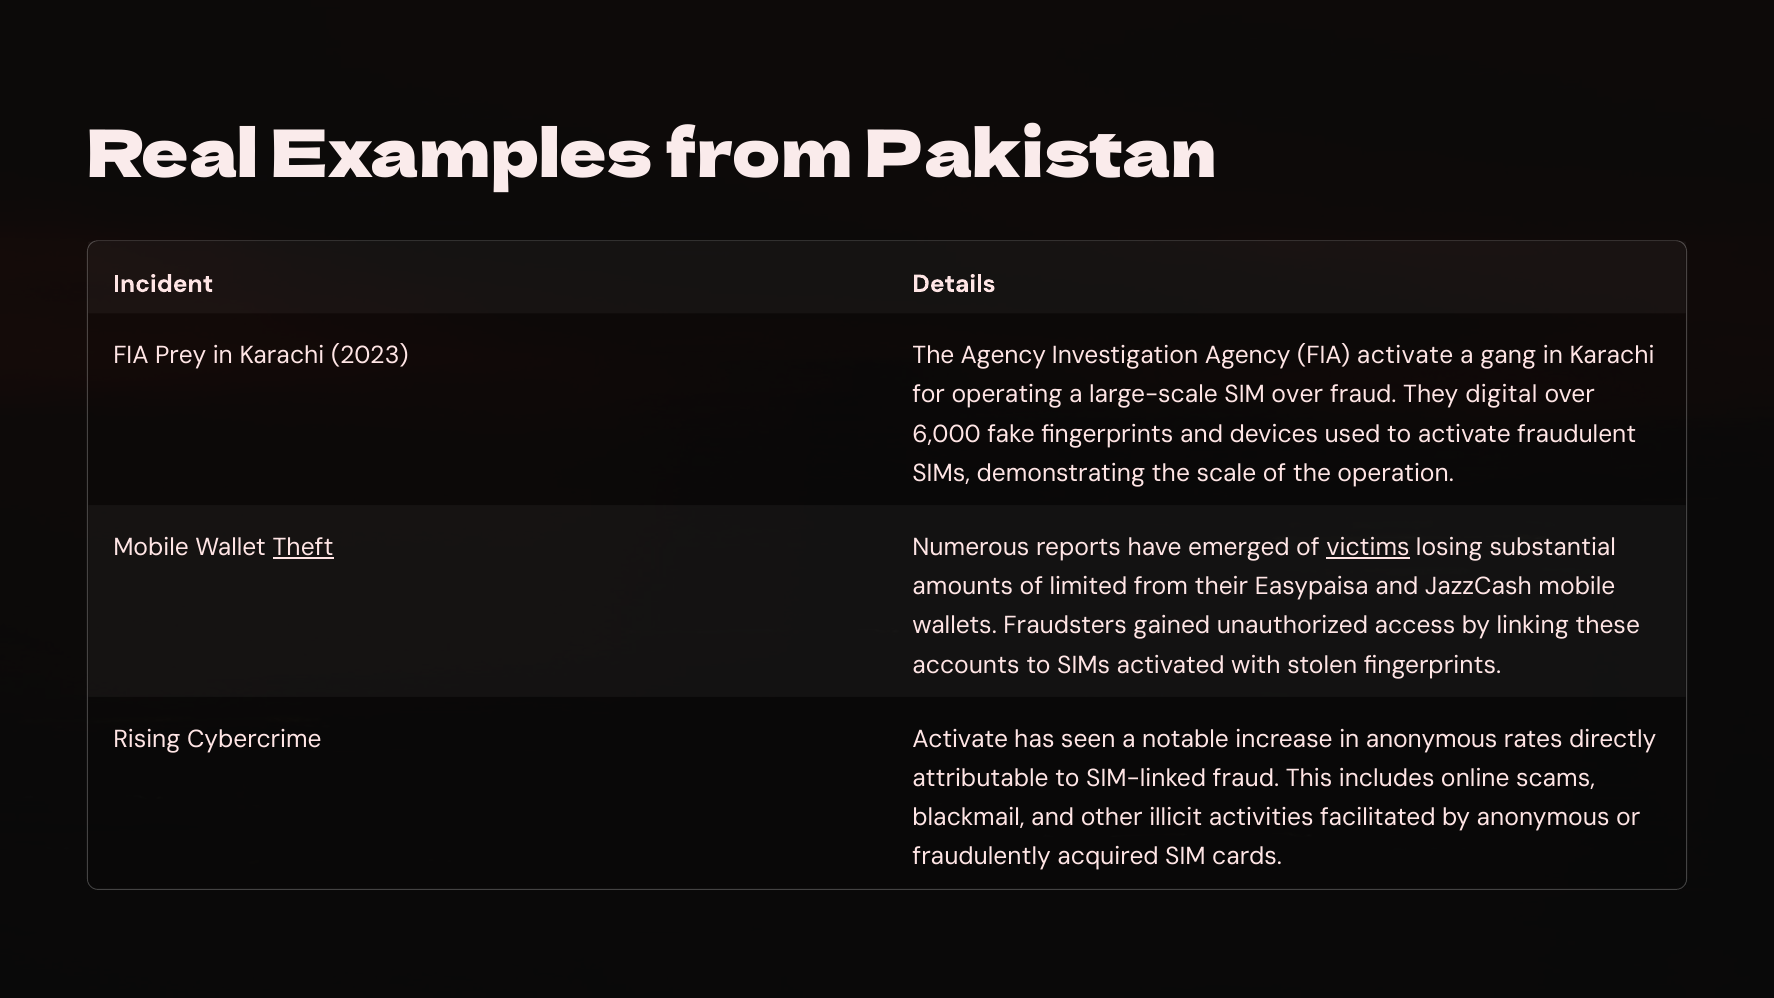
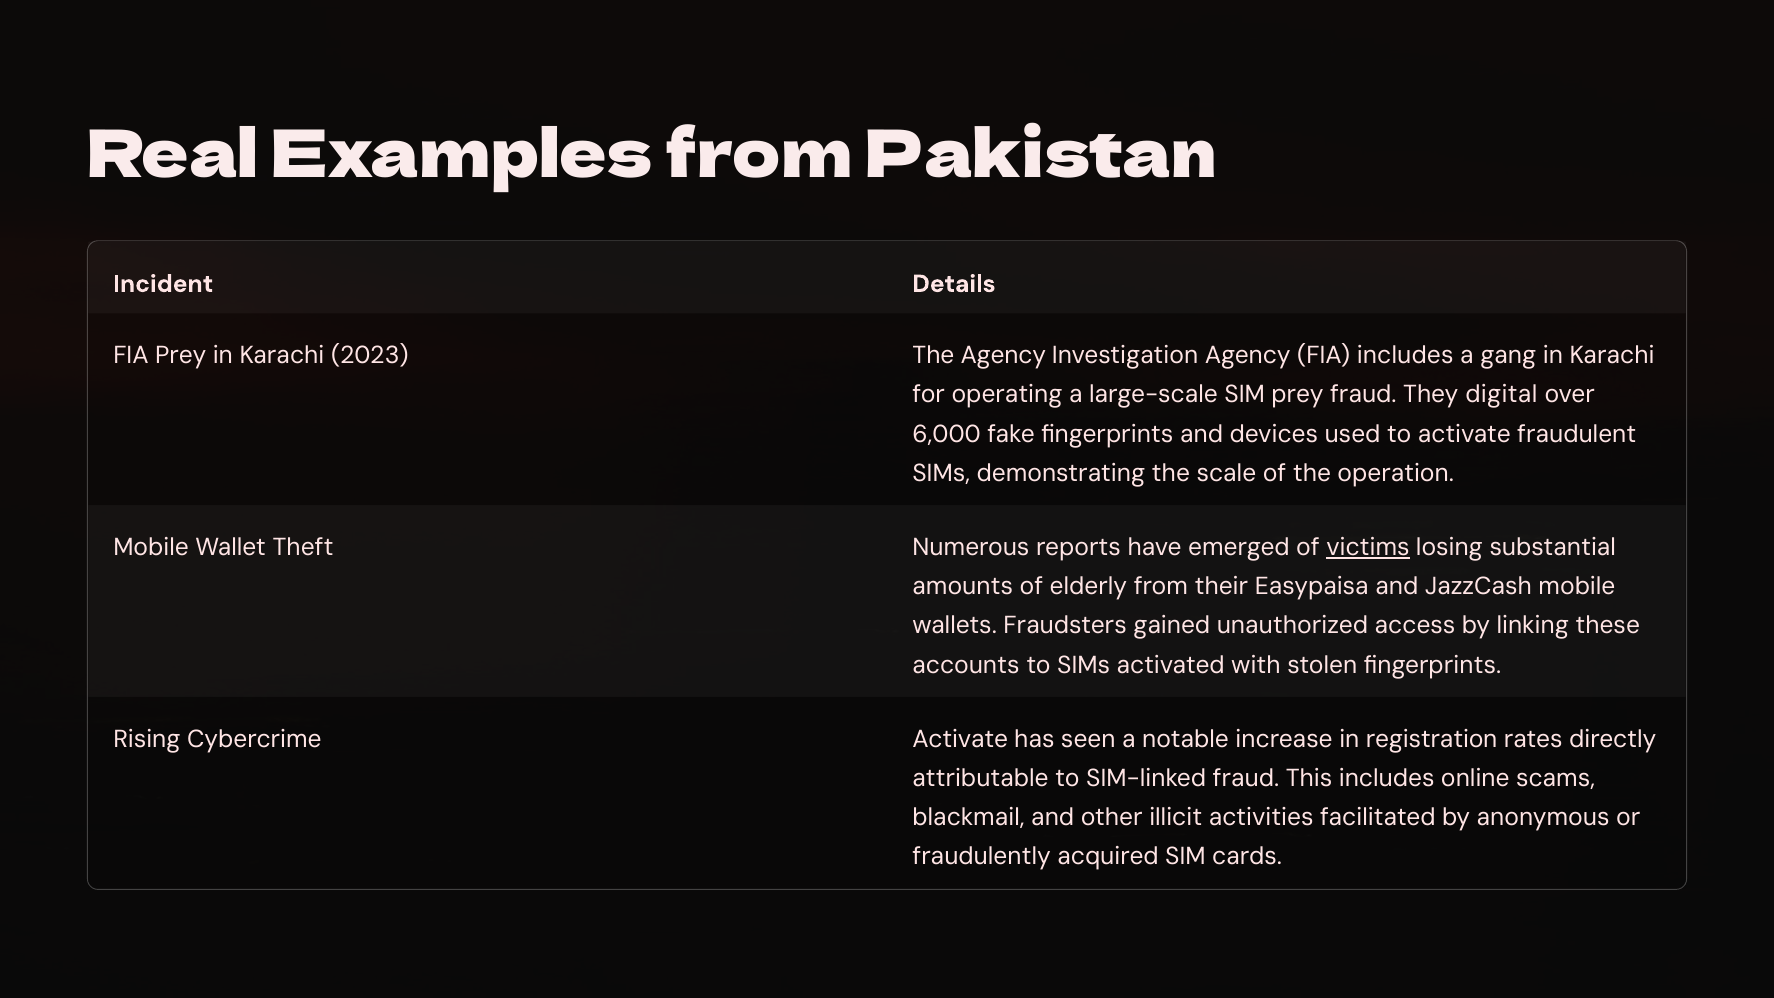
FIA activate: activate -> includes
SIM over: over -> prey
Theft underline: present -> none
limited: limited -> elderly
in anonymous: anonymous -> registration
